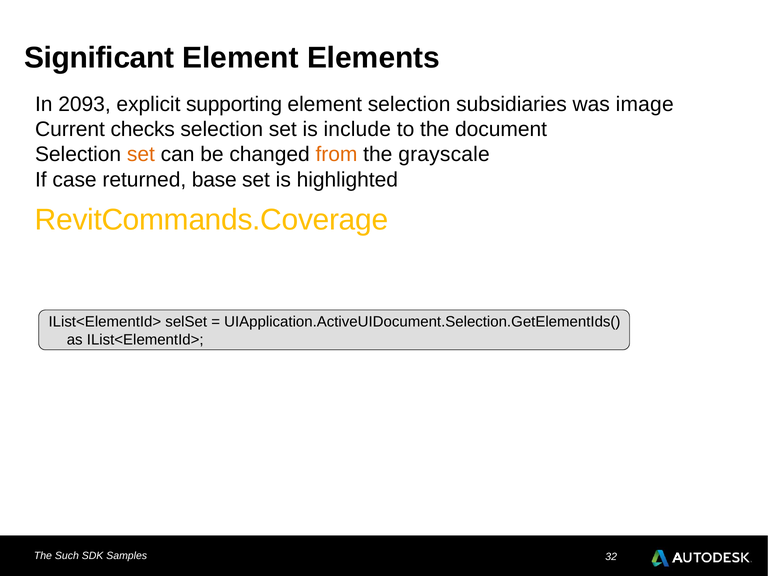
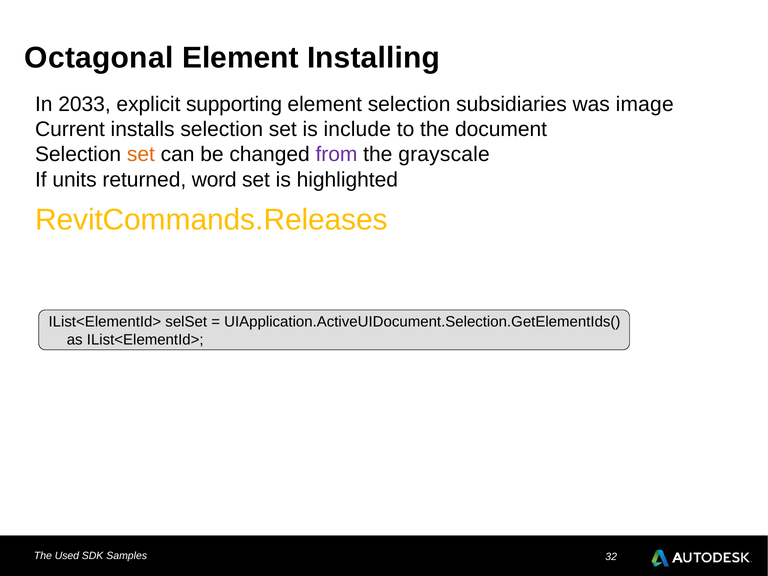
Significant: Significant -> Octagonal
Elements: Elements -> Installing
2093: 2093 -> 2033
checks: checks -> installs
from colour: orange -> purple
case: case -> units
base: base -> word
RevitCommands.Coverage: RevitCommands.Coverage -> RevitCommands.Releases
Such: Such -> Used
